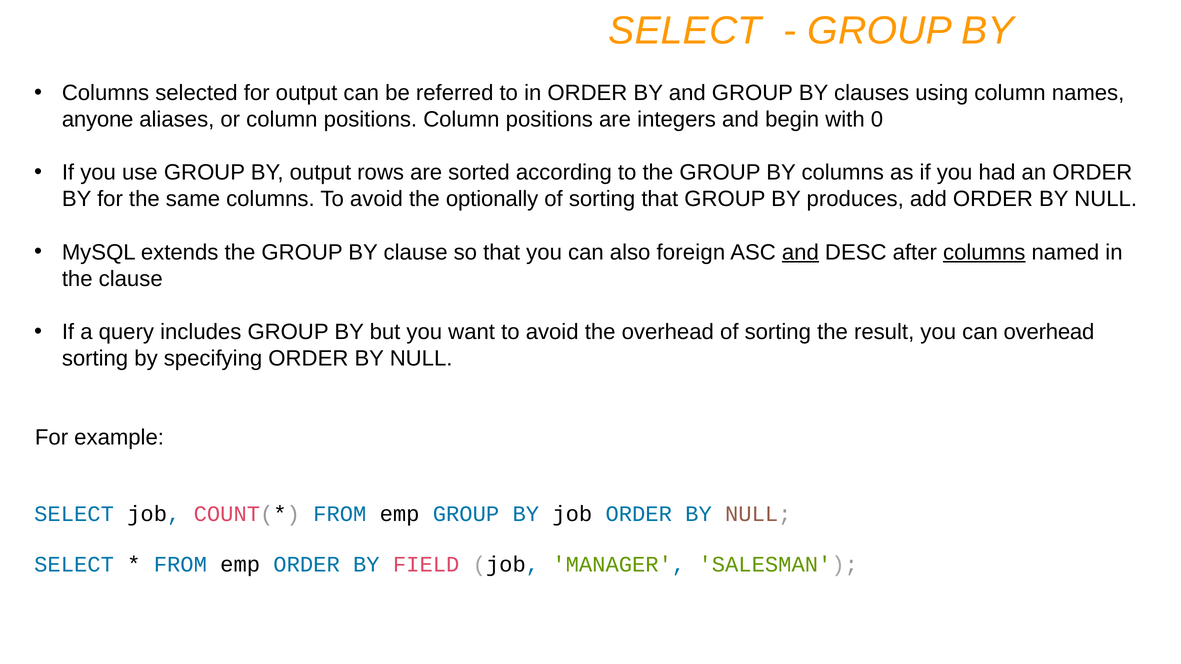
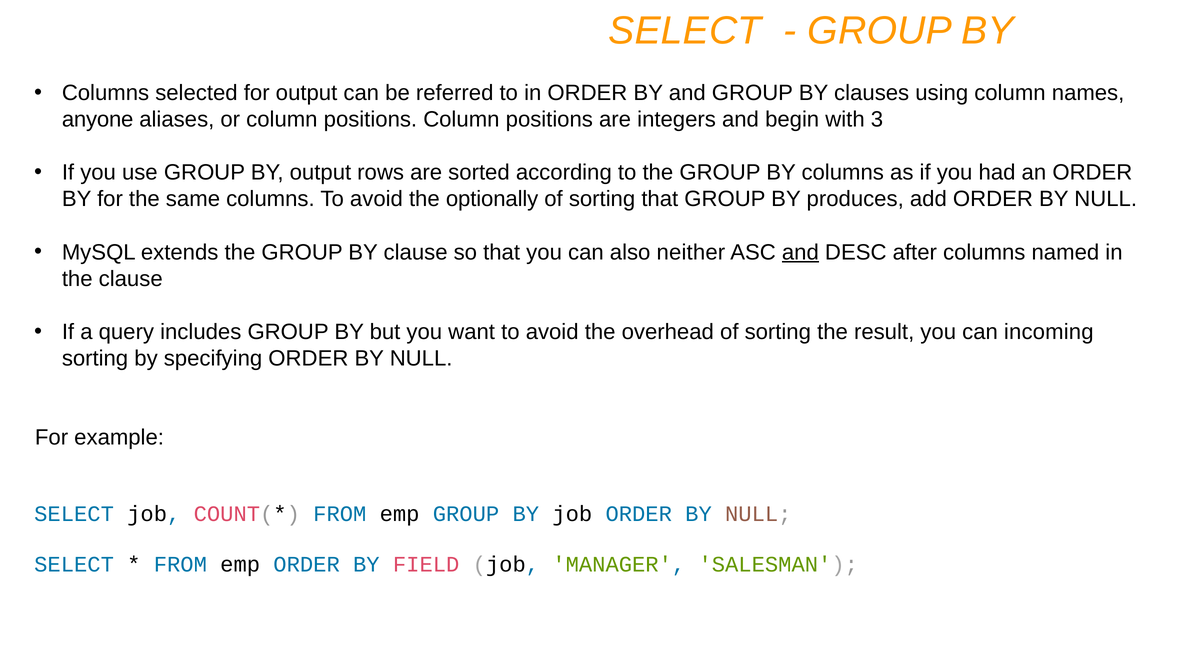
0: 0 -> 3
foreign: foreign -> neither
columns at (984, 252) underline: present -> none
can overhead: overhead -> incoming
